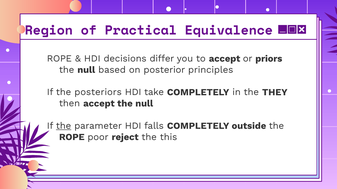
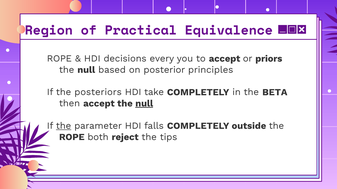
differ: differ -> every
THEY: THEY -> BETA
null at (144, 104) underline: none -> present
poor: poor -> both
this: this -> tips
